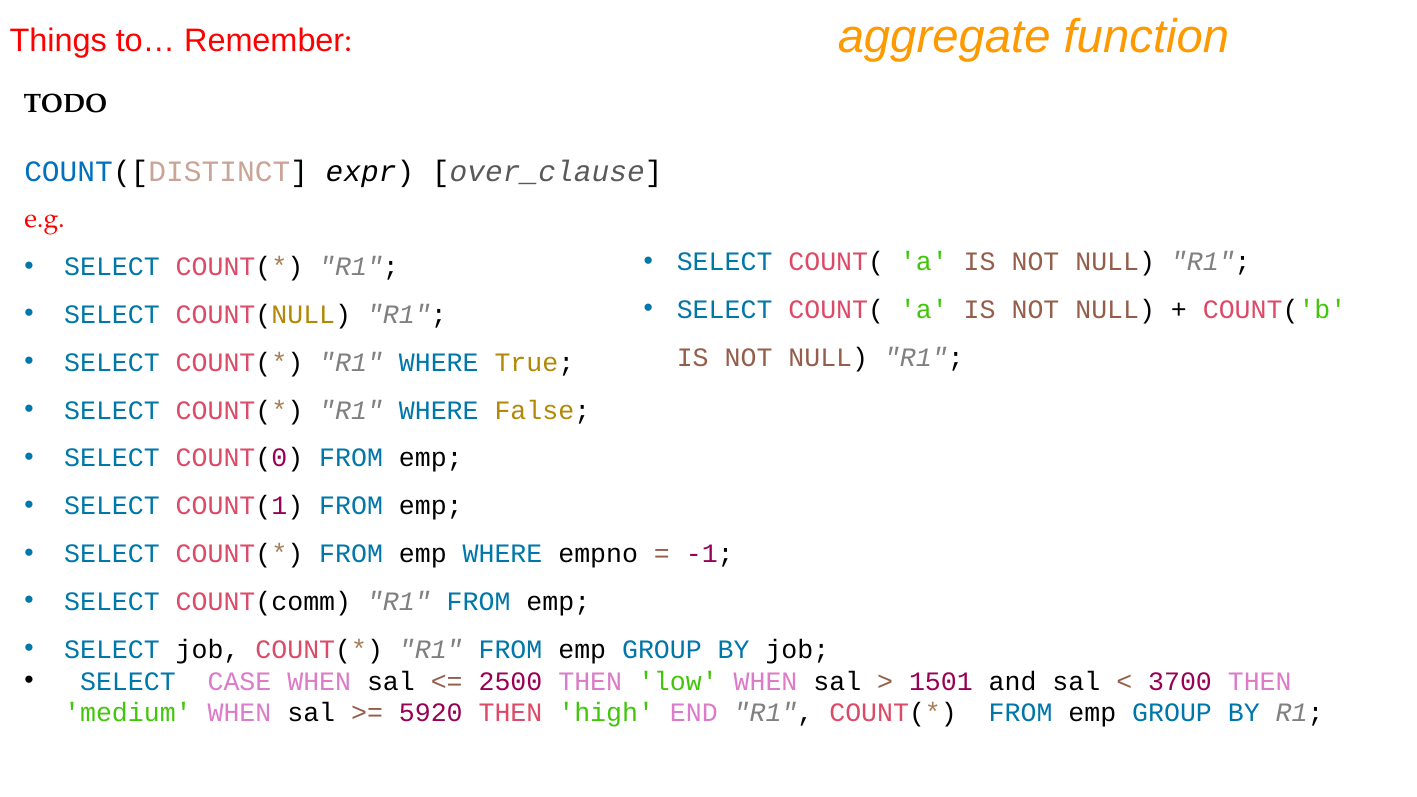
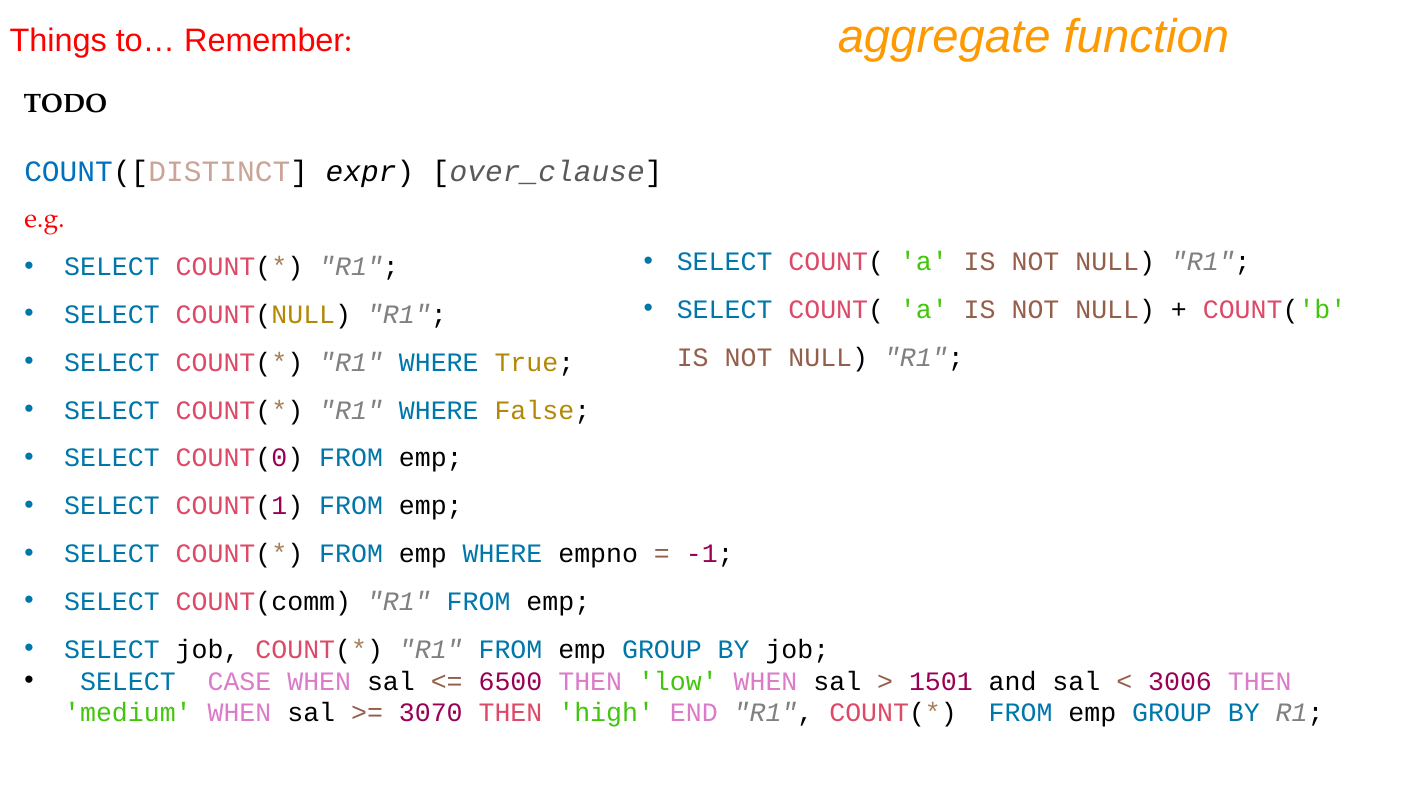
2500: 2500 -> 6500
3700: 3700 -> 3006
5920: 5920 -> 3070
